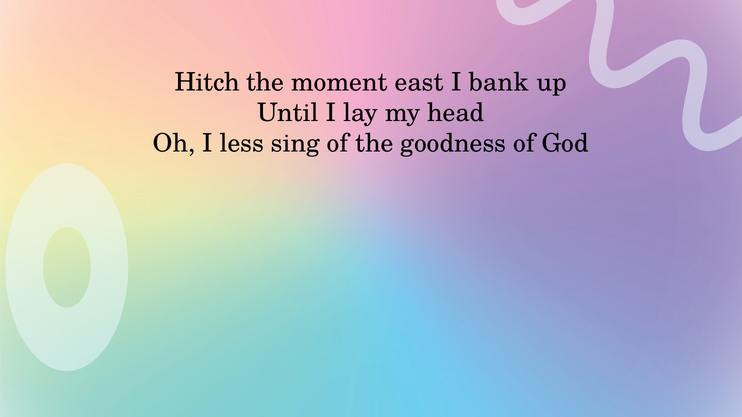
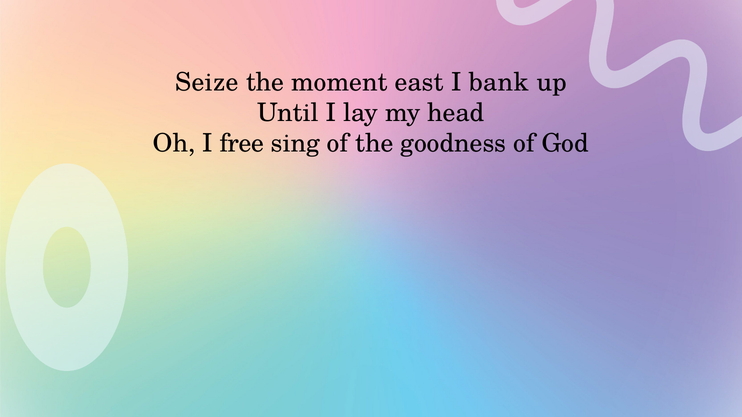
Hitch: Hitch -> Seize
less: less -> free
